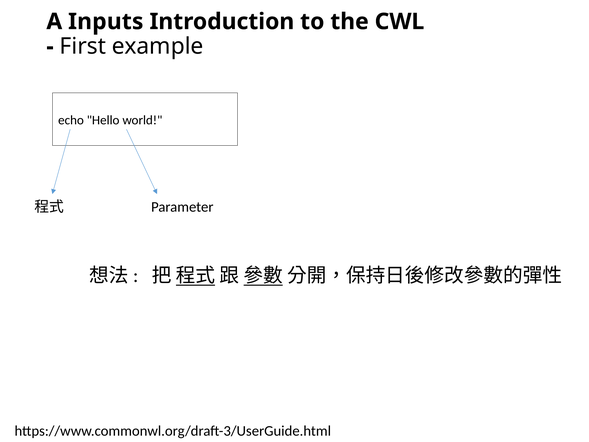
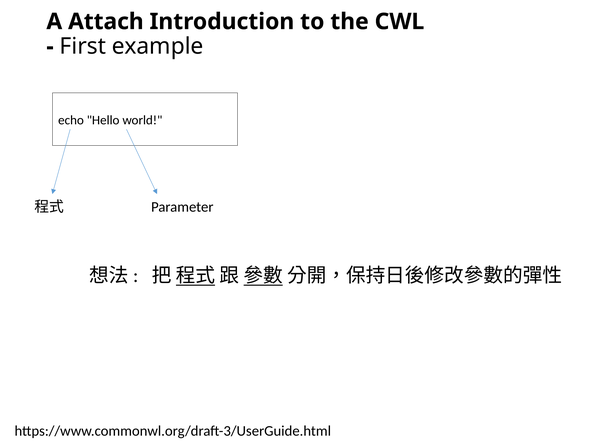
Inputs: Inputs -> Attach
